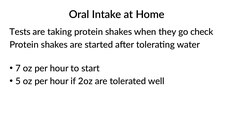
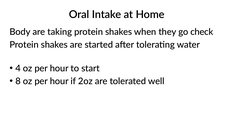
Tests: Tests -> Body
7: 7 -> 4
5: 5 -> 8
